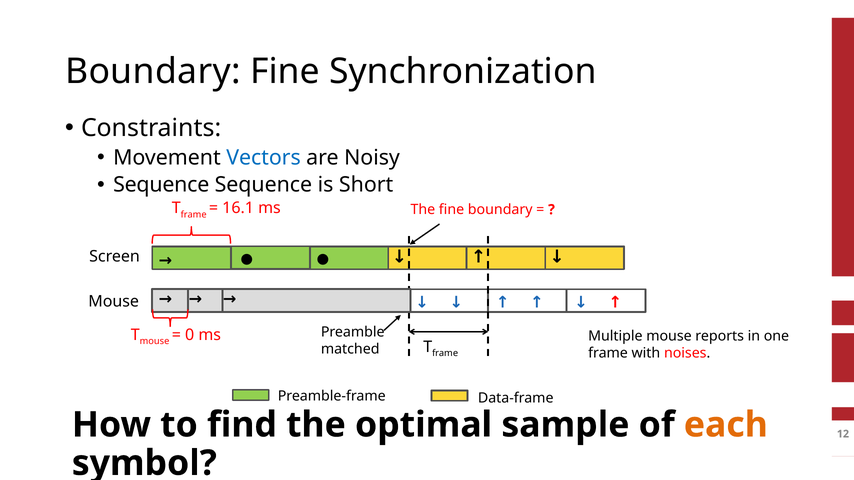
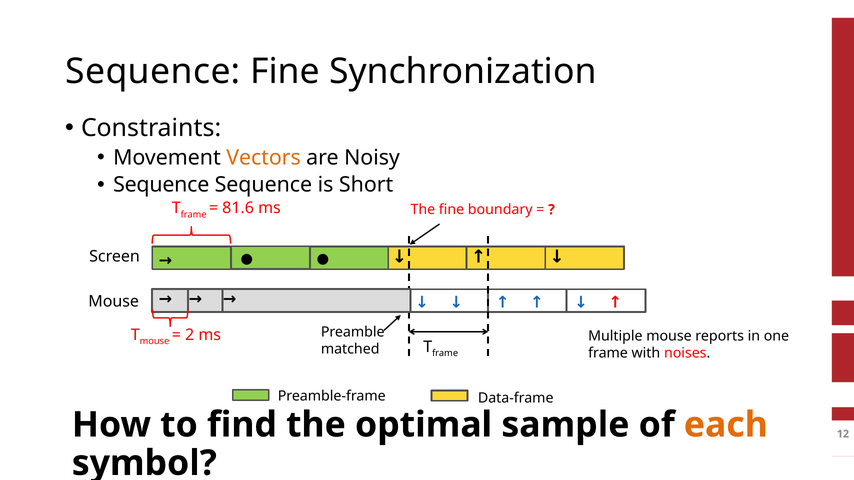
Boundary at (153, 72): Boundary -> Sequence
Vectors colour: blue -> orange
16.1: 16.1 -> 81.6
0: 0 -> 2
